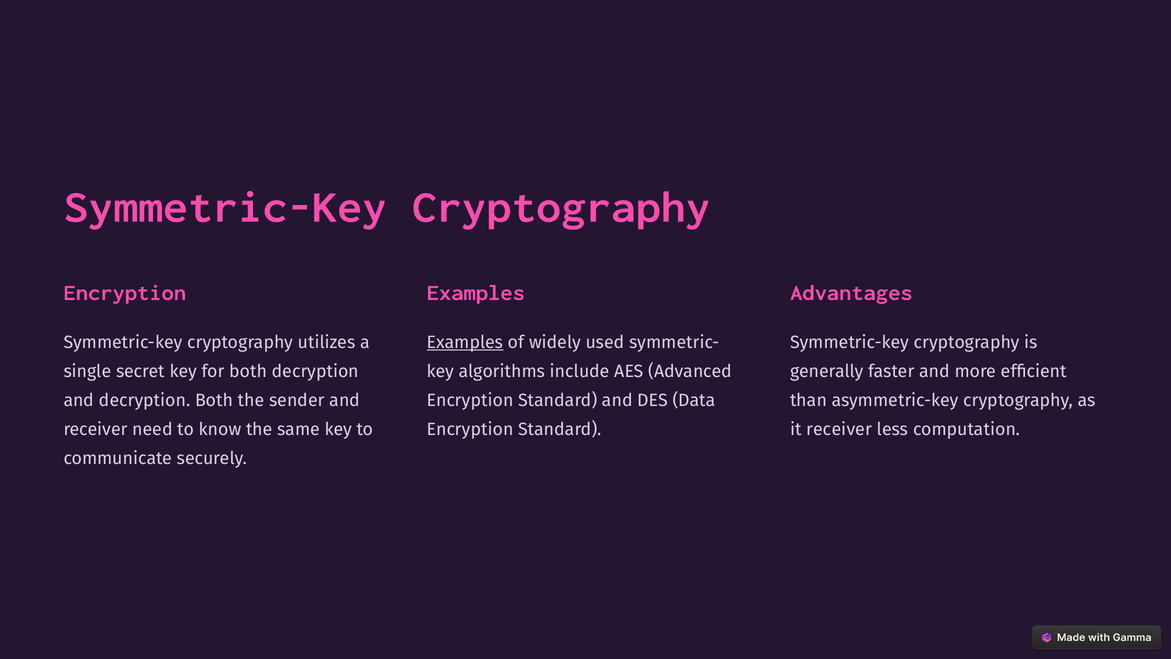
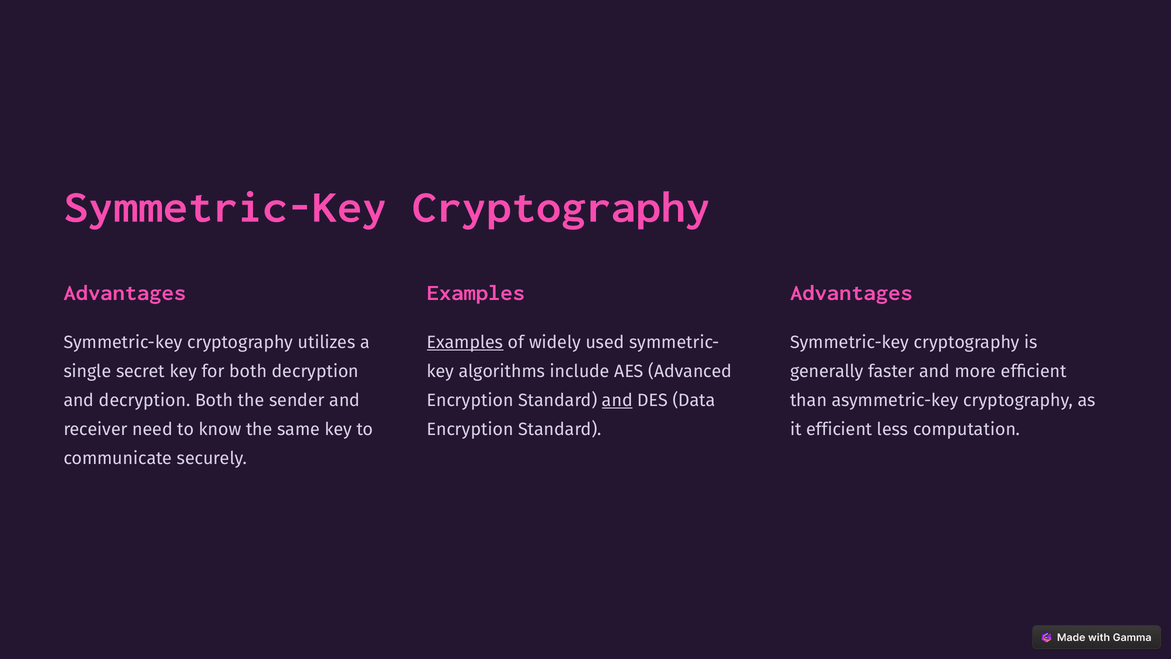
Encryption at (125, 292): Encryption -> Advantages
and at (617, 400) underline: none -> present
it receiver: receiver -> efficient
